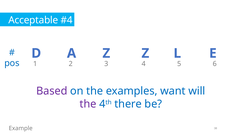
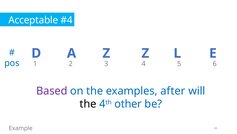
want: want -> after
the at (88, 104) colour: purple -> black
there: there -> other
